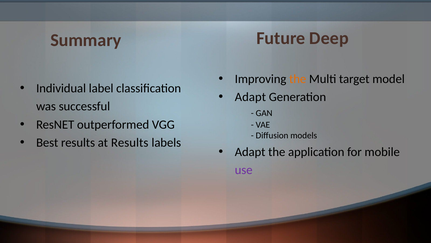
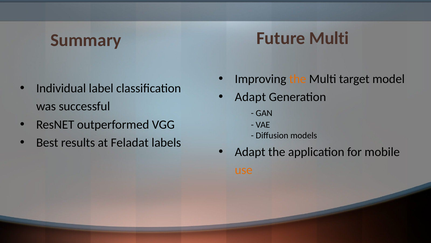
Future Deep: Deep -> Multi
at Results: Results -> Feladat
use colour: purple -> orange
